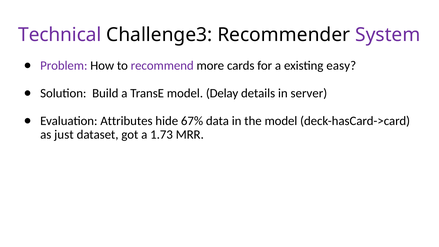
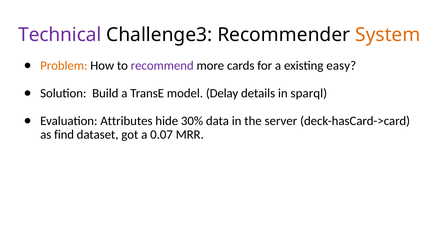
System colour: purple -> orange
Problem colour: purple -> orange
server: server -> sparql
67%: 67% -> 30%
the model: model -> server
just: just -> find
1.73: 1.73 -> 0.07
